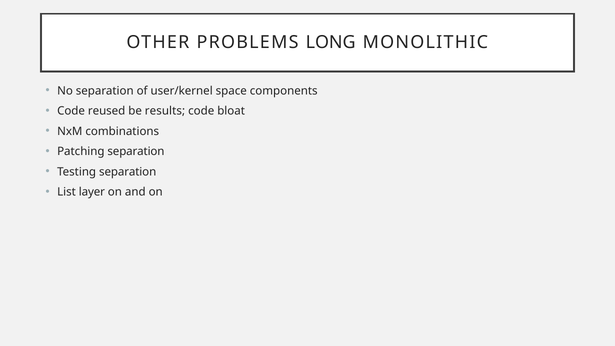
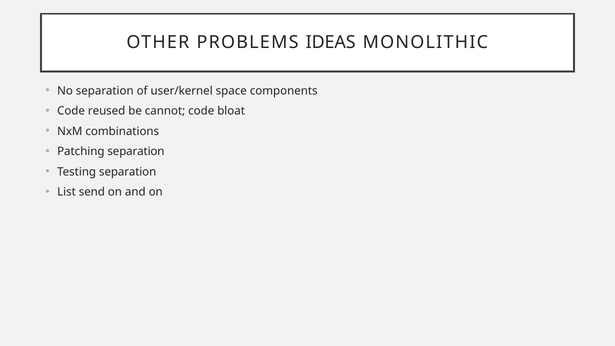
LONG: LONG -> IDEAS
results: results -> cannot
layer: layer -> send
